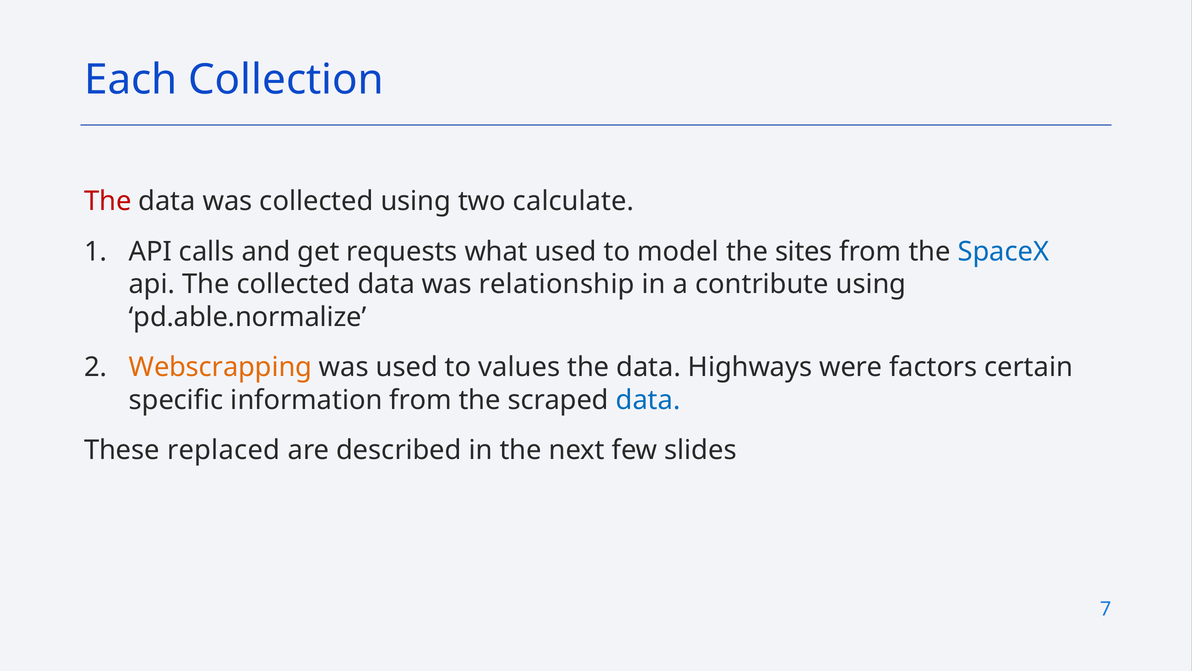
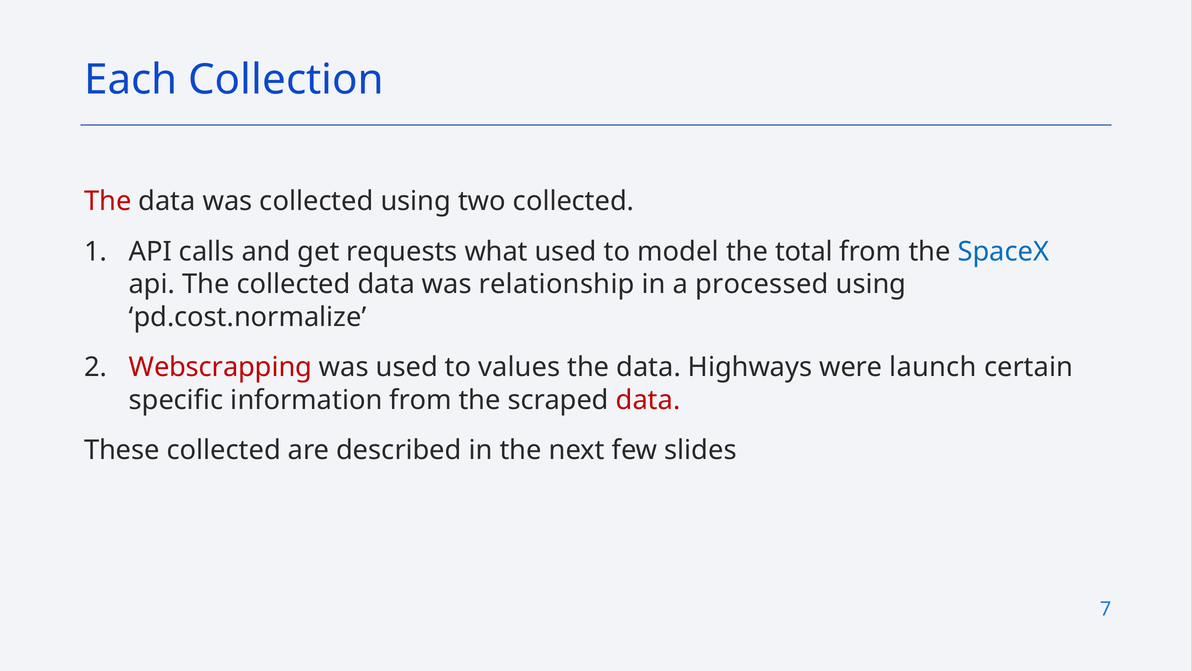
two calculate: calculate -> collected
sites: sites -> total
contribute: contribute -> processed
pd.able.normalize: pd.able.normalize -> pd.cost.normalize
Webscrapping colour: orange -> red
factors: factors -> launch
data at (648, 400) colour: blue -> red
These replaced: replaced -> collected
